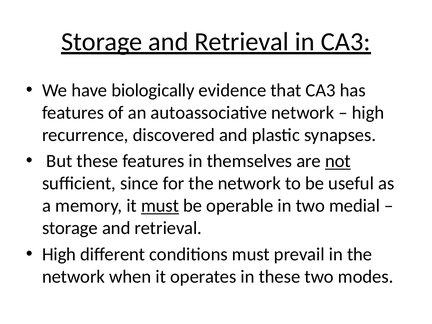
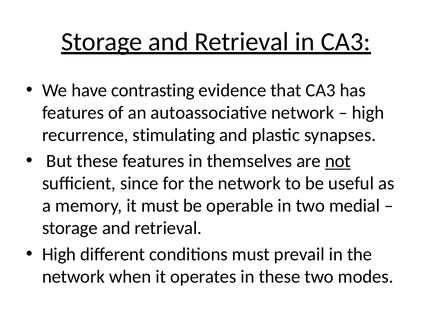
biologically: biologically -> contrasting
discovered: discovered -> stimulating
must at (160, 206) underline: present -> none
